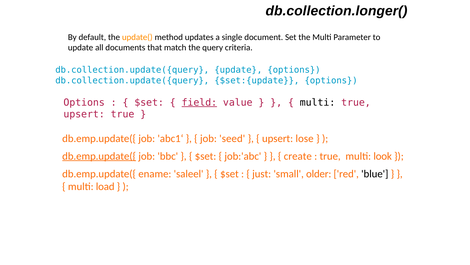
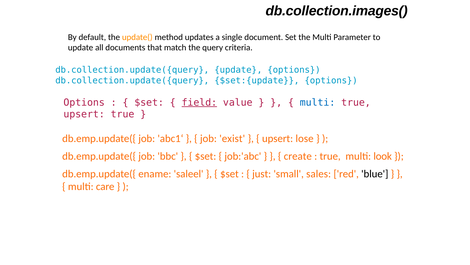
db.collection.longer(: db.collection.longer( -> db.collection.images(
multi at (318, 102) colour: black -> blue
seed: seed -> exist
db.emp.update({ at (99, 156) underline: present -> none
older: older -> sales
load: load -> care
